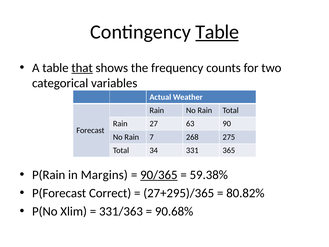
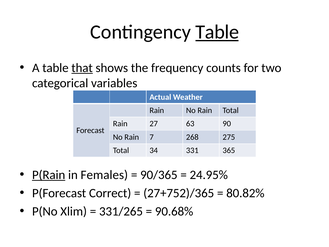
P(Rain underline: none -> present
Margins: Margins -> Females
90/365 underline: present -> none
59.38%: 59.38% -> 24.95%
27+295)/365: 27+295)/365 -> 27+752)/365
331/363: 331/363 -> 331/265
